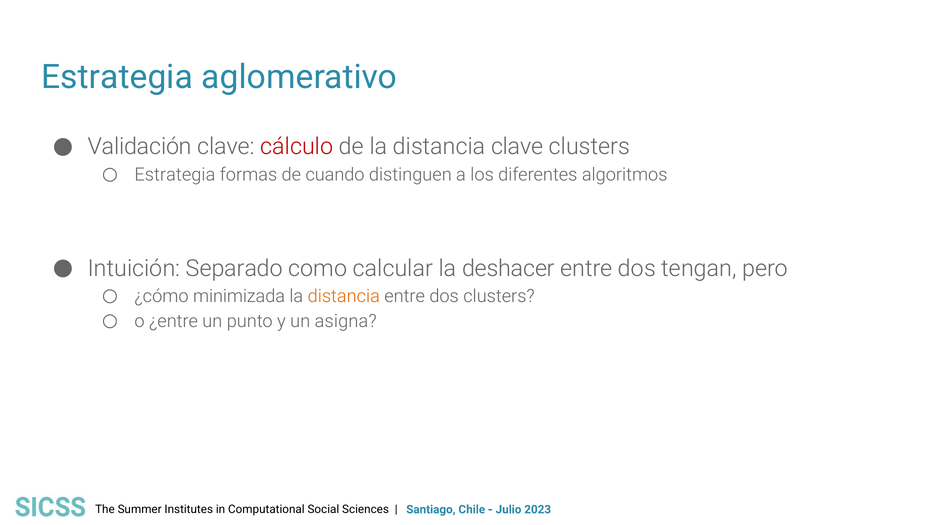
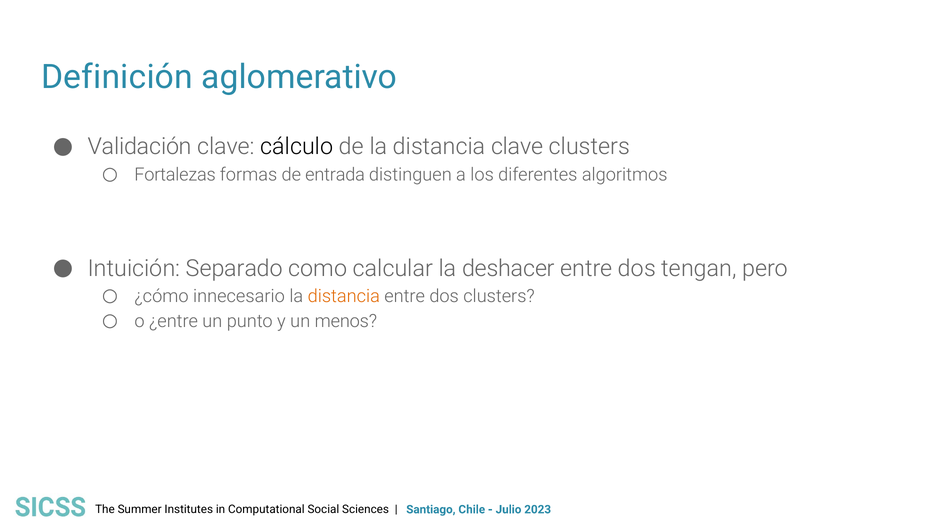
Estrategia at (117, 77): Estrategia -> Definición
cálculo colour: red -> black
Estrategia at (175, 175): Estrategia -> Fortalezas
cuando: cuando -> entrada
minimizada: minimizada -> innecesario
asigna: asigna -> menos
